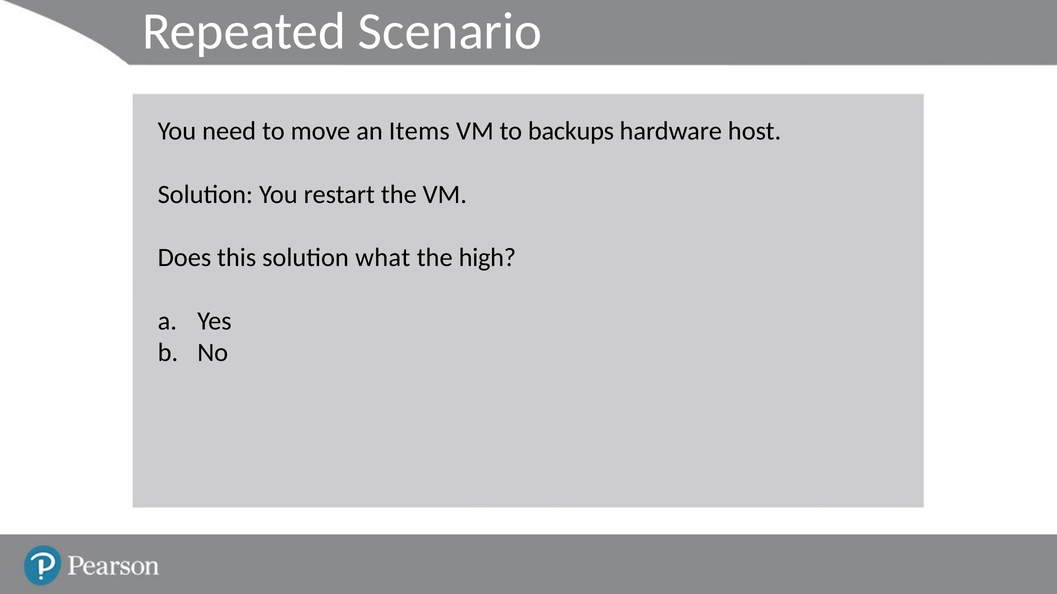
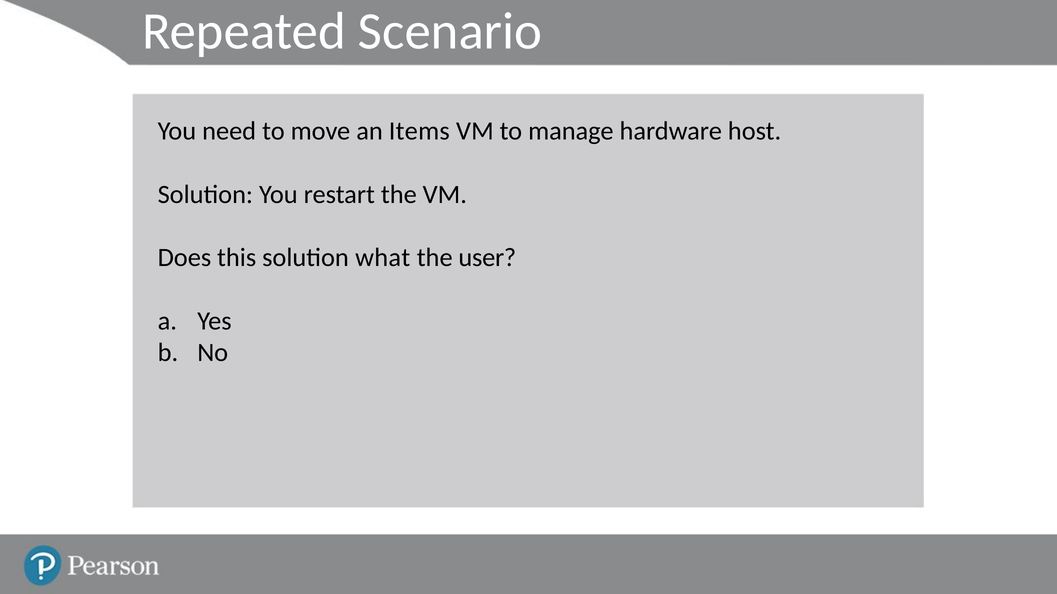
backups: backups -> manage
high: high -> user
